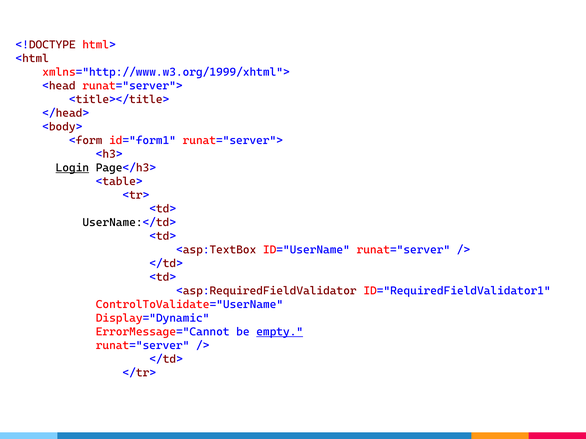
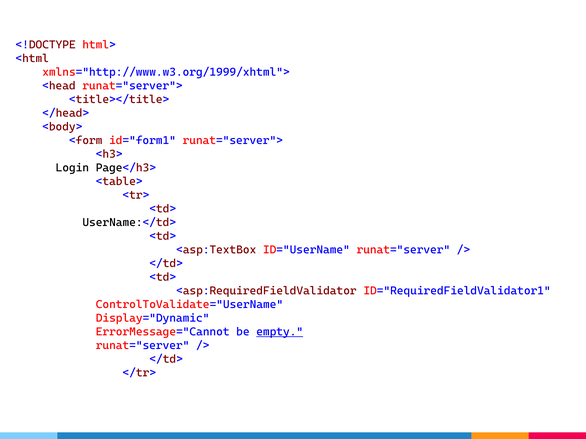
Login underline: present -> none
